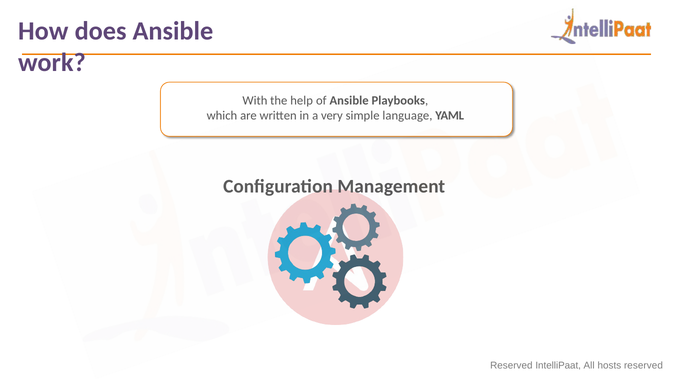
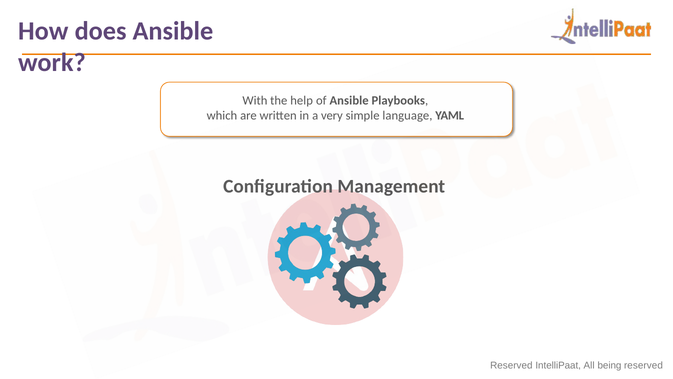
hosts: hosts -> being
